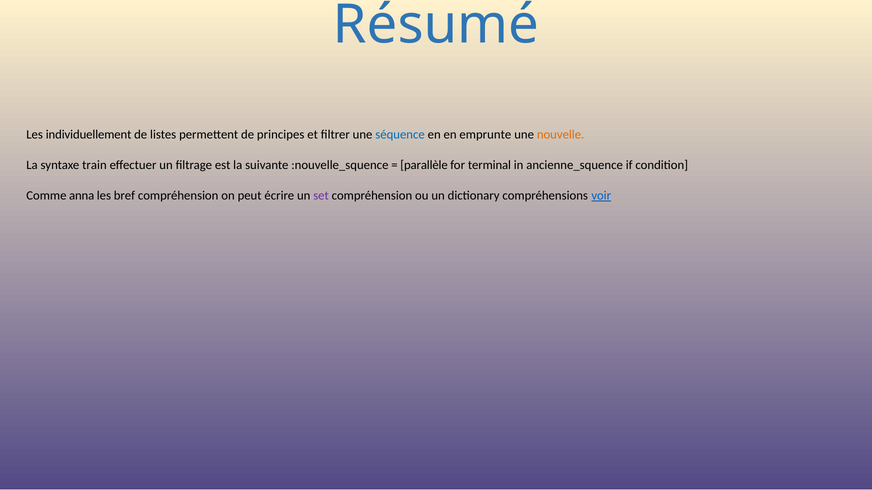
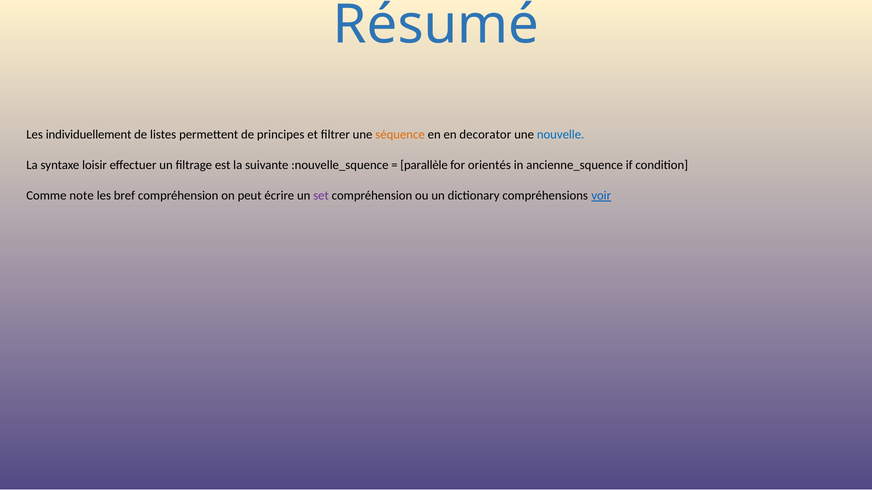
séquence colour: blue -> orange
emprunte: emprunte -> decorator
nouvelle colour: orange -> blue
train: train -> loisir
terminal: terminal -> orientés
anna: anna -> note
